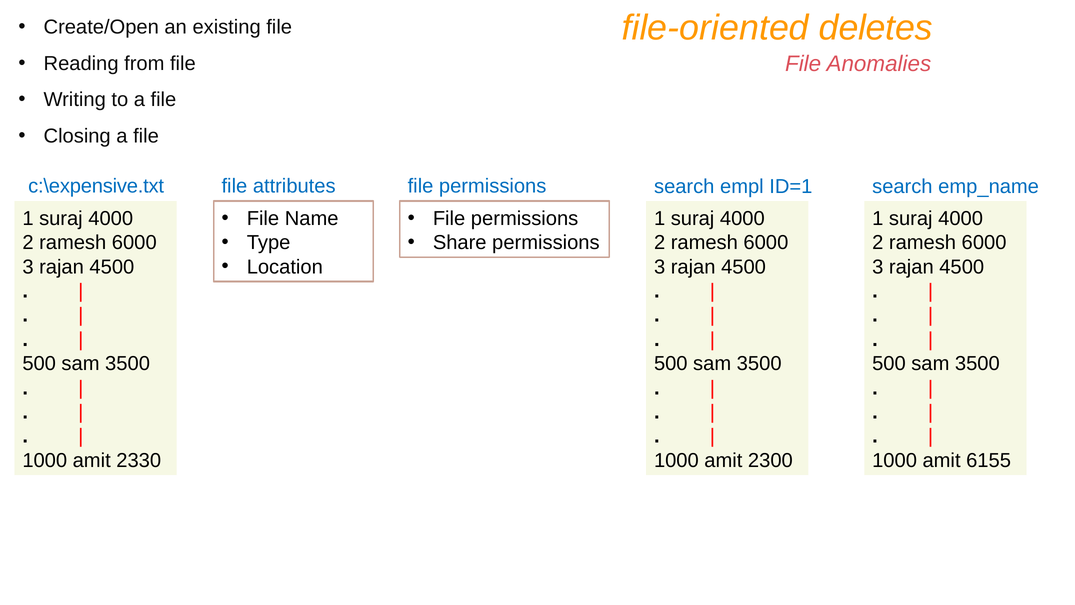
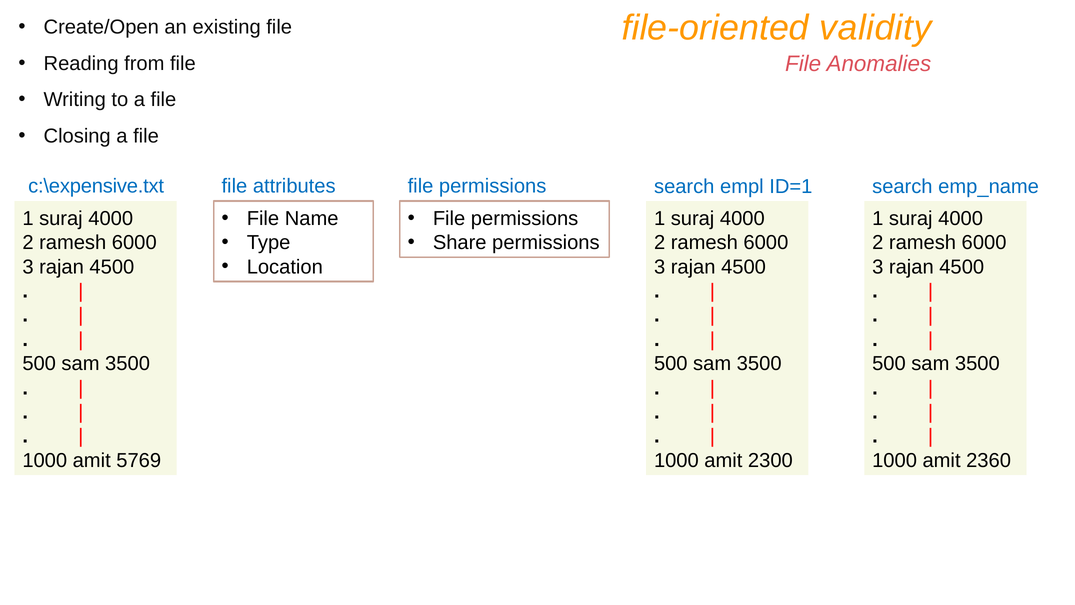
deletes: deletes -> validity
2330: 2330 -> 5769
6155: 6155 -> 2360
